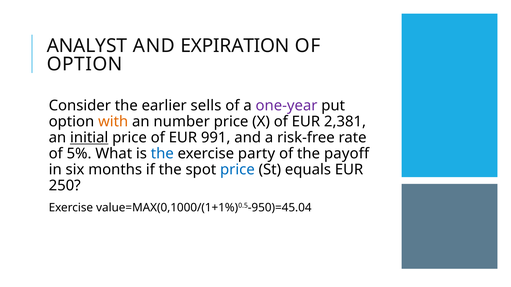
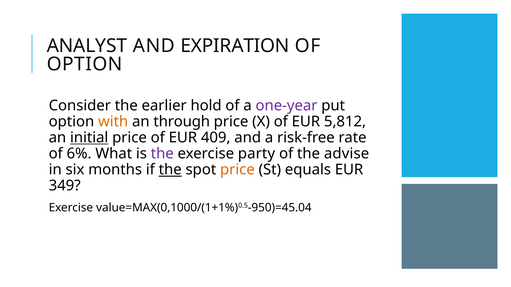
sells: sells -> hold
number: number -> through
2,381: 2,381 -> 5,812
991: 991 -> 409
5%: 5% -> 6%
the at (162, 154) colour: blue -> purple
payoff: payoff -> advise
the at (170, 170) underline: none -> present
price at (237, 170) colour: blue -> orange
250: 250 -> 349
